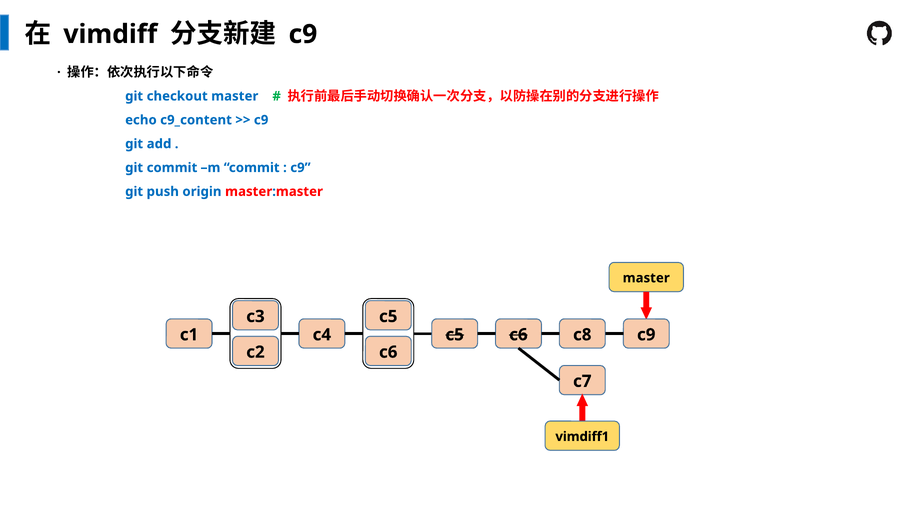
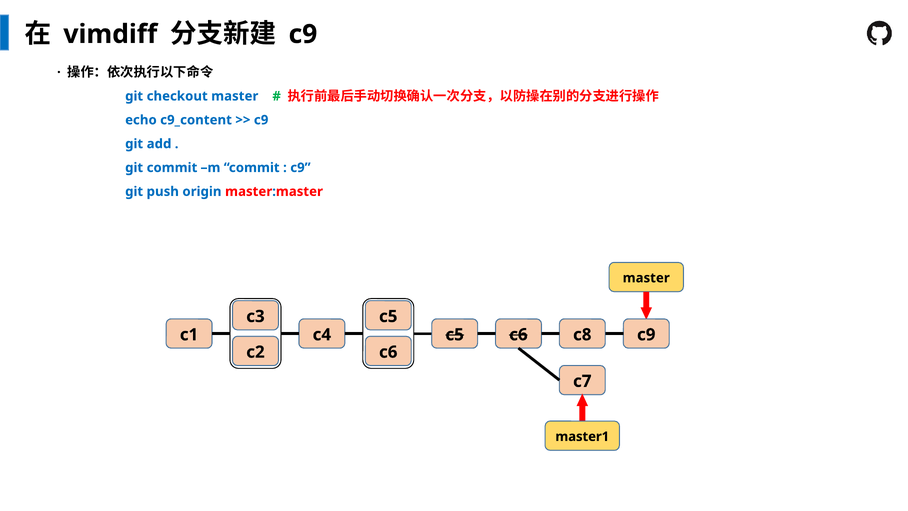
vimdiff1: vimdiff1 -> master1
